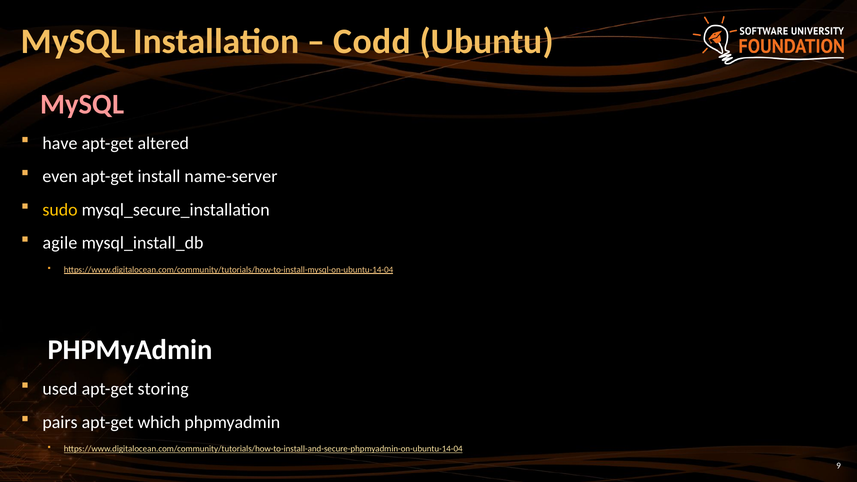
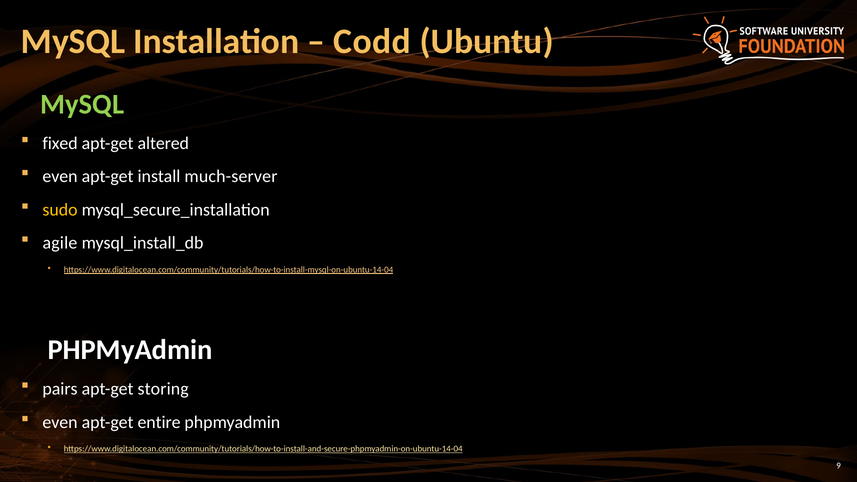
MySQL at (82, 104) colour: pink -> light green
have: have -> fixed
name-server: name-server -> much-server
used: used -> pairs
pairs at (60, 422): pairs -> even
which: which -> entire
